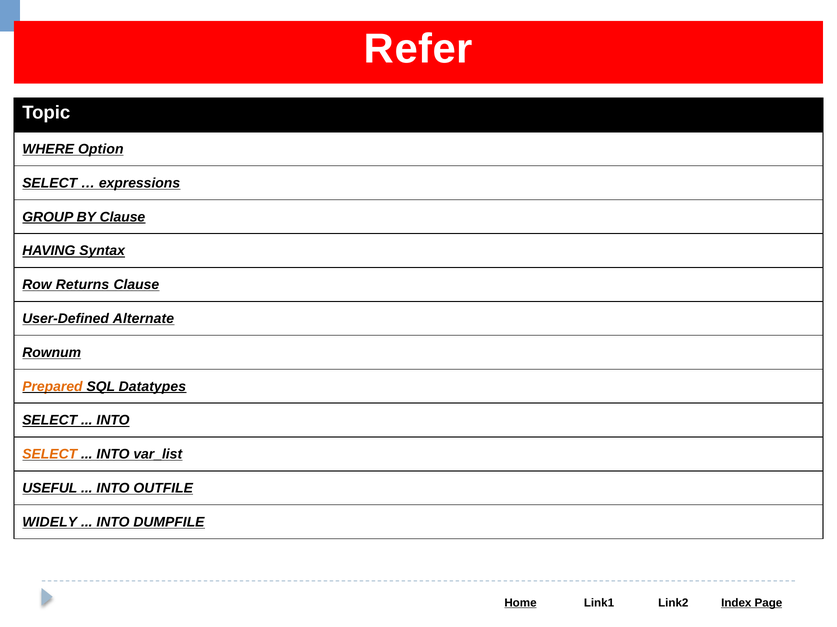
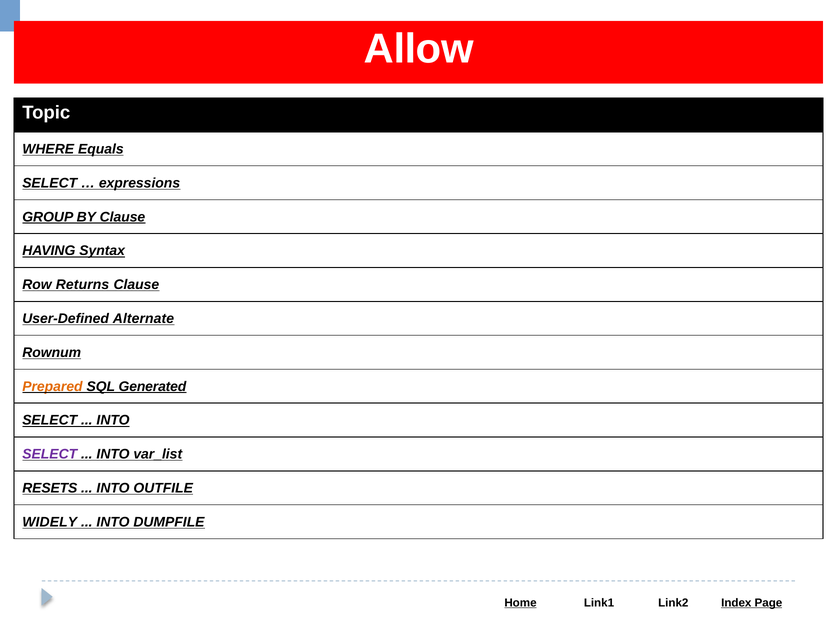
Refer: Refer -> Allow
Option: Option -> Equals
Datatypes: Datatypes -> Generated
SELECT at (50, 455) colour: orange -> purple
USEFUL: USEFUL -> RESETS
